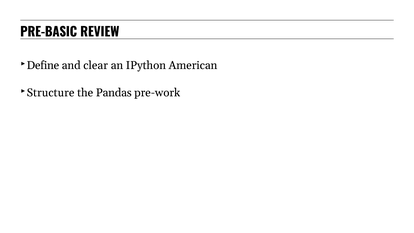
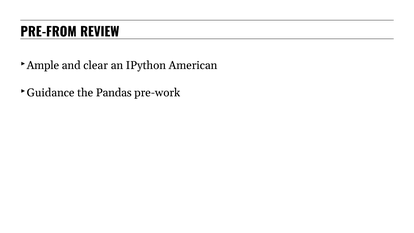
PRE-BASIC: PRE-BASIC -> PRE-FROM
Define: Define -> Ample
Structure: Structure -> Guidance
